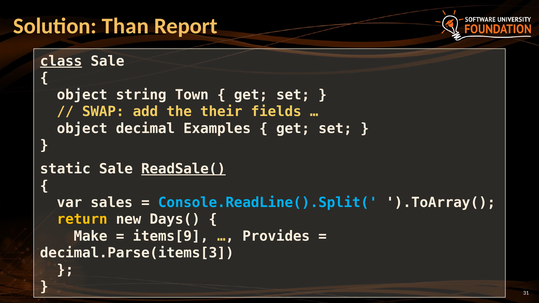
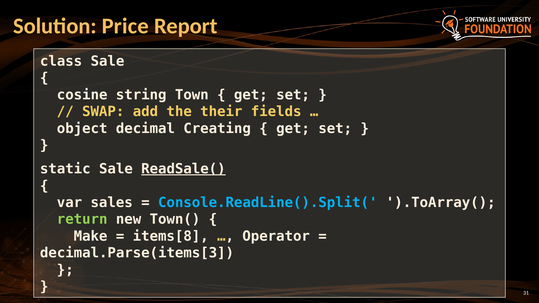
Than: Than -> Price
class underline: present -> none
object at (82, 95): object -> cosine
Examples: Examples -> Creating
return colour: yellow -> light green
Days(: Days( -> Town(
items[9: items[9 -> items[8
Provides: Provides -> Operator
